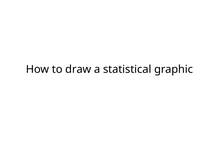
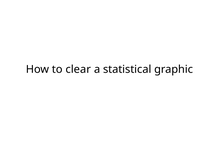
draw: draw -> clear
